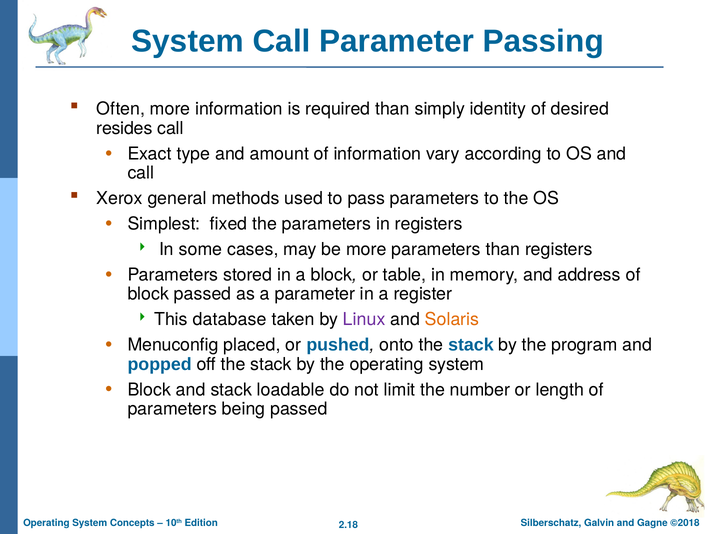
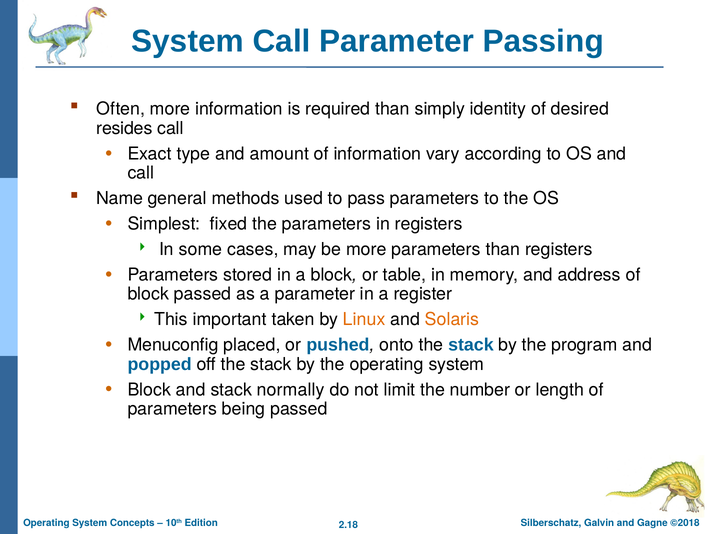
Xerox: Xerox -> Name
database: database -> important
Linux colour: purple -> orange
loadable: loadable -> normally
